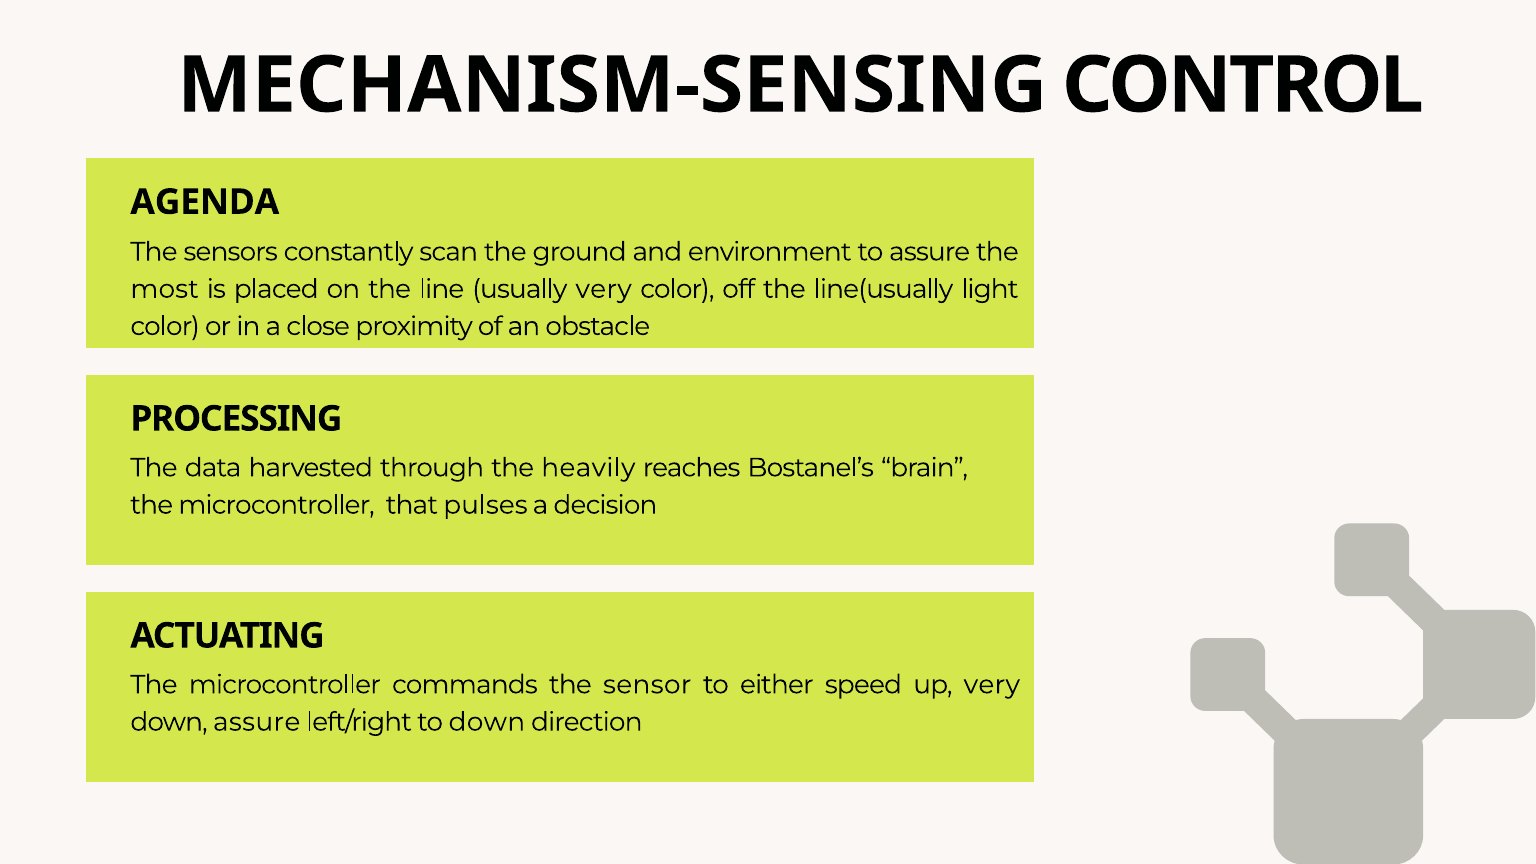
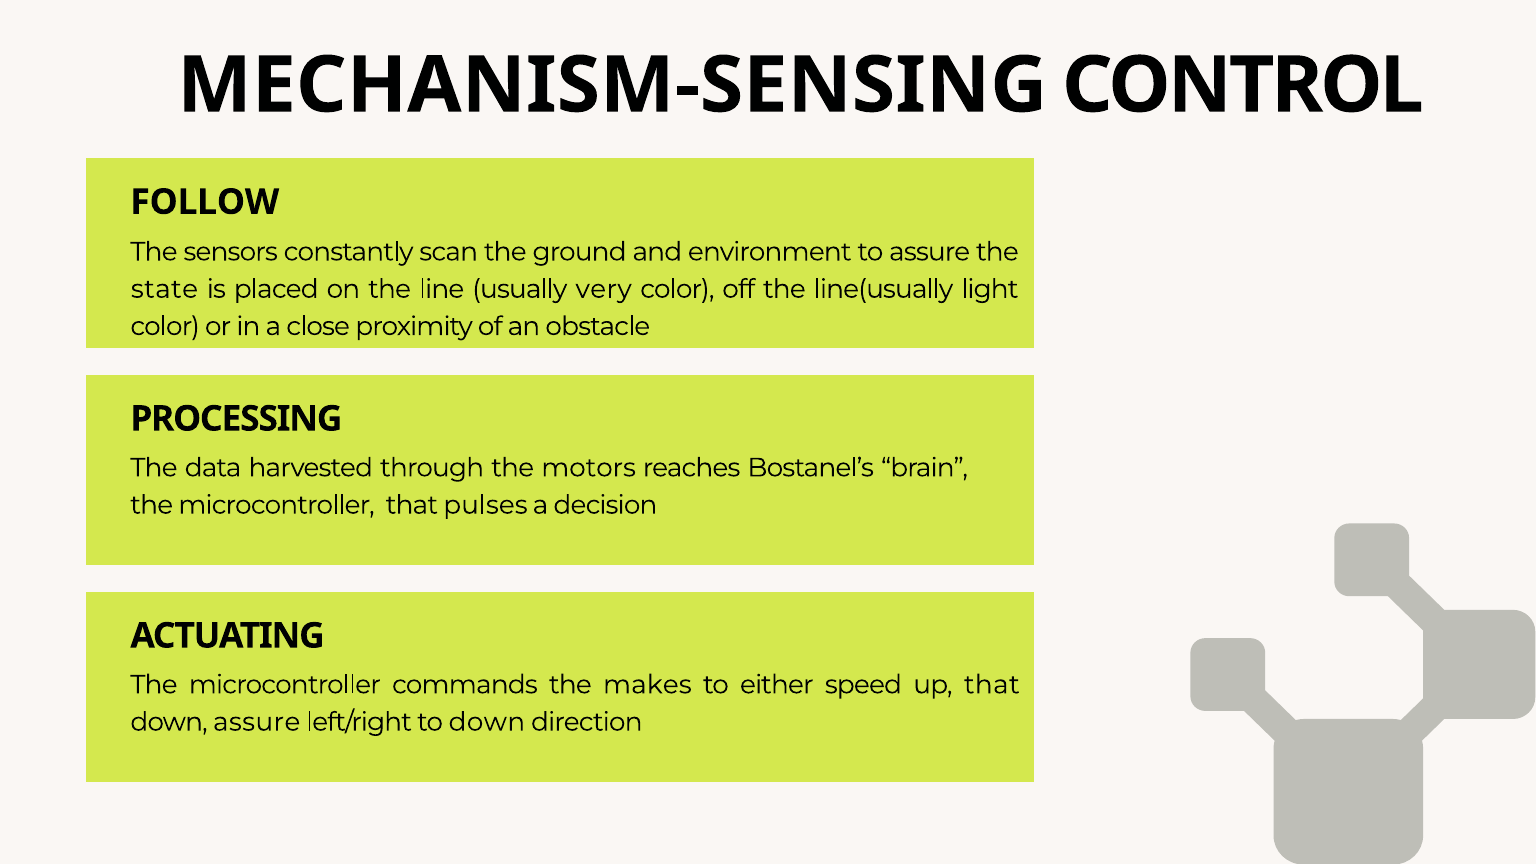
AGENDA: AGENDA -> FOLLOW
most: most -> state
heavily: heavily -> motors
sensor: sensor -> makes
up very: very -> that
